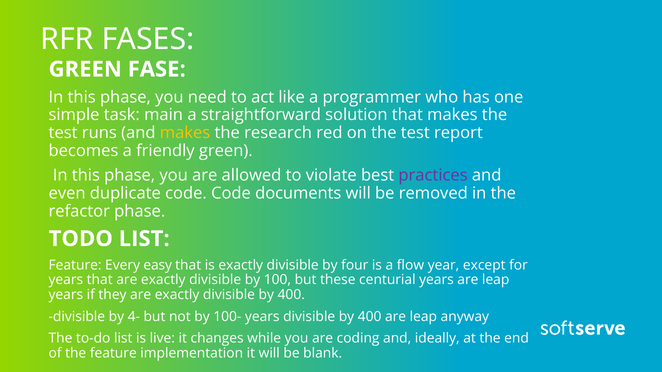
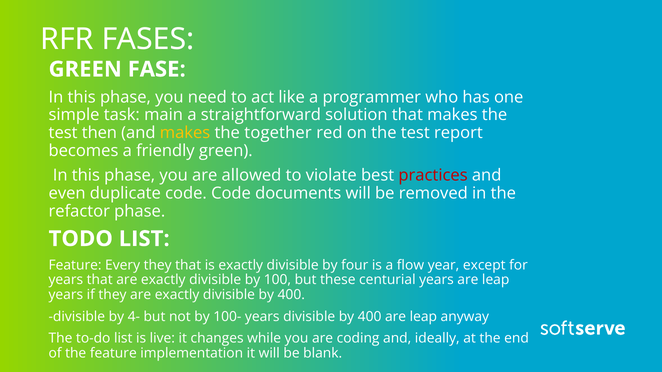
runs: runs -> then
research: research -> together
practices colour: purple -> red
Every easy: easy -> they
